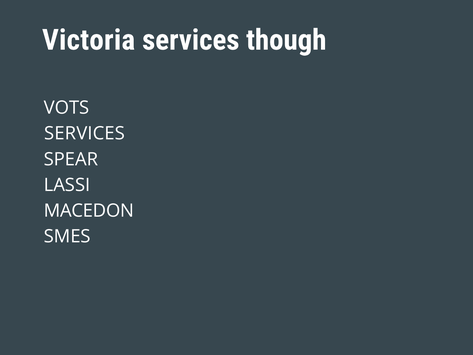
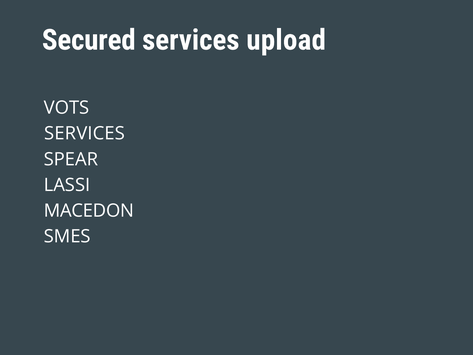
Victoria: Victoria -> Secured
though: though -> upload
